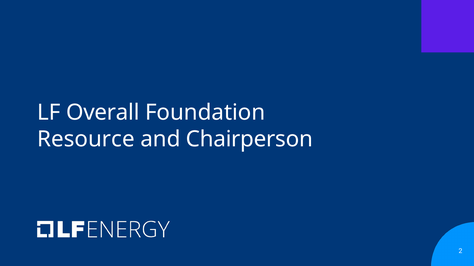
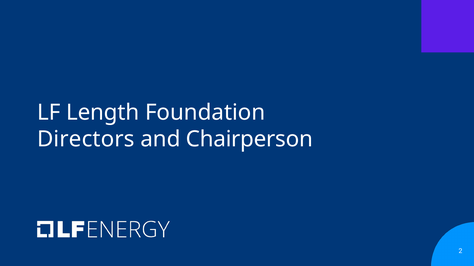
Overall: Overall -> Length
Resource: Resource -> Directors
